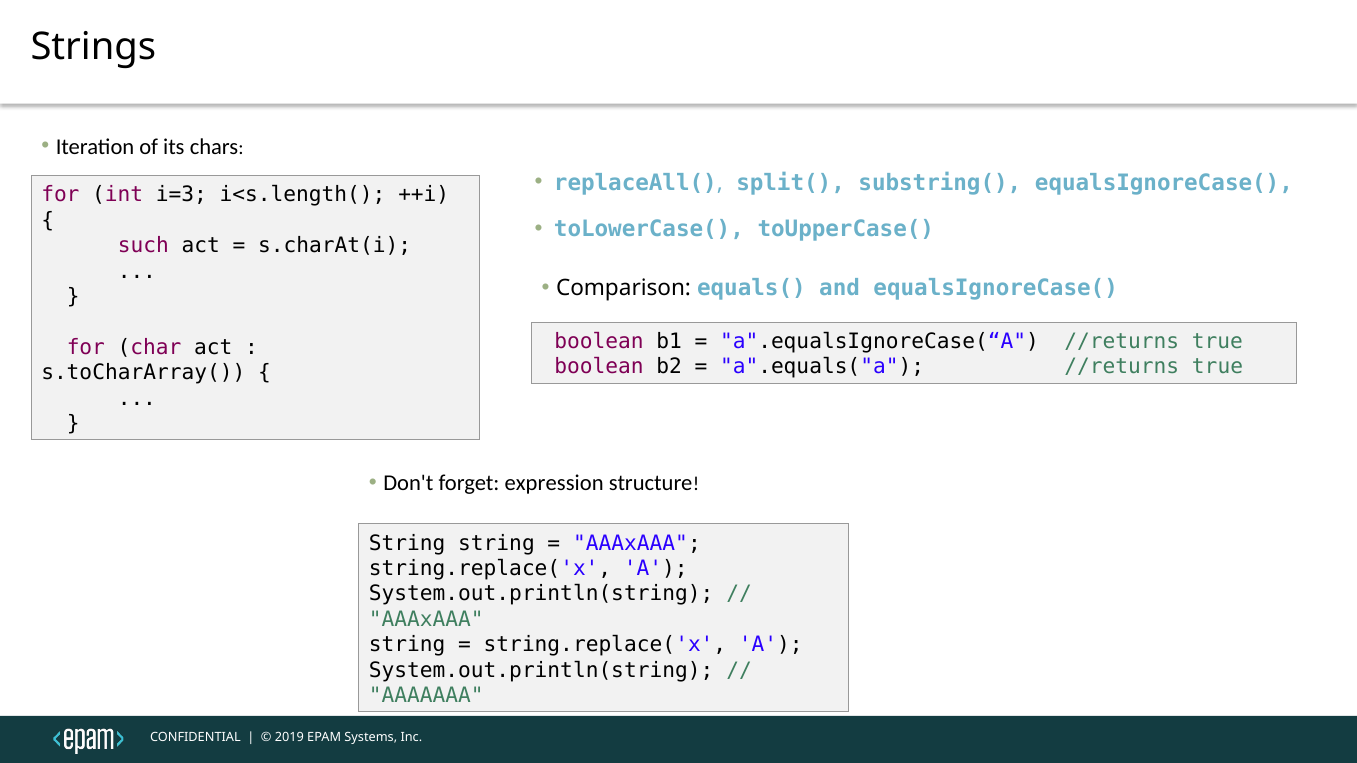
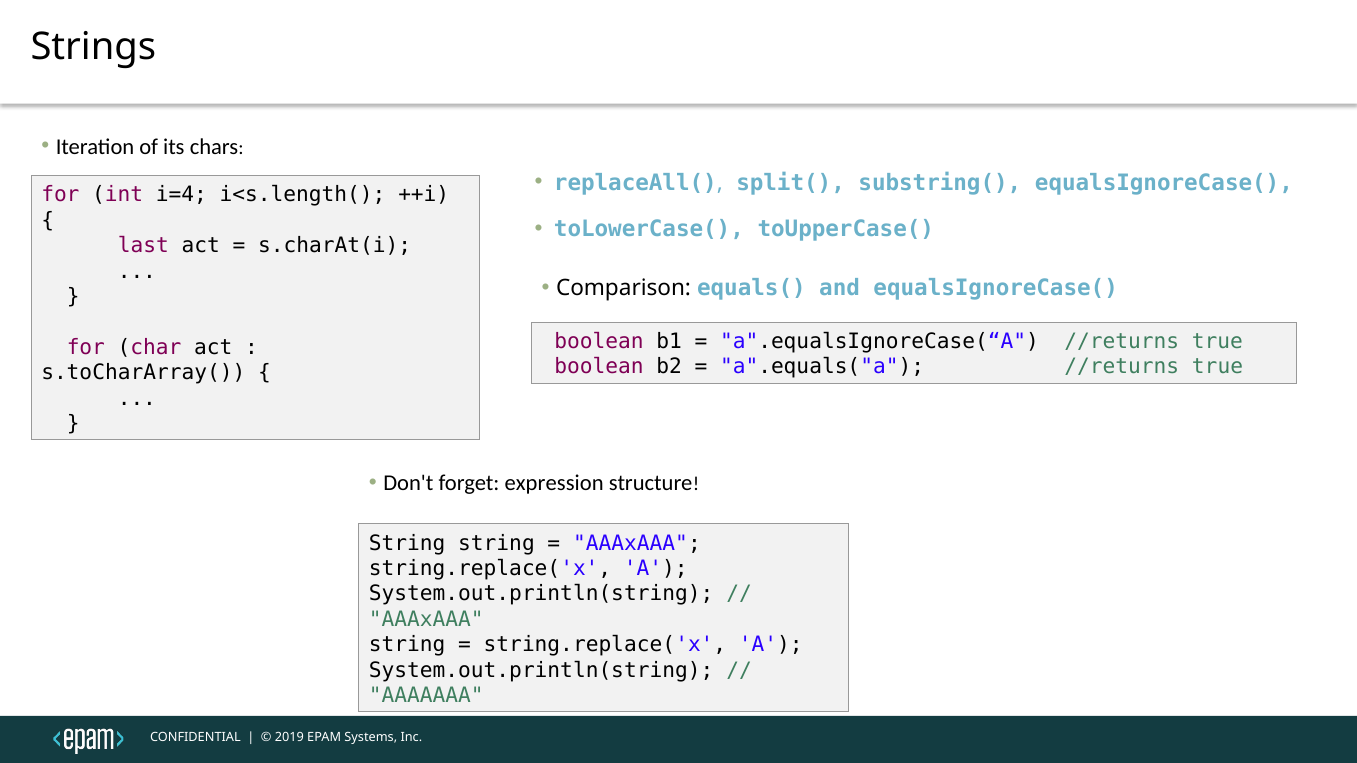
i=3: i=3 -> i=4
such: such -> last
